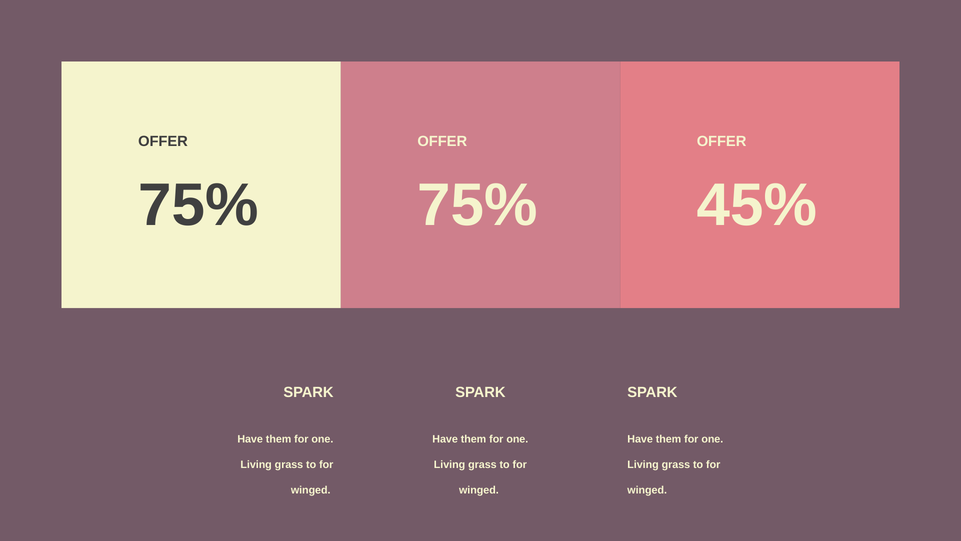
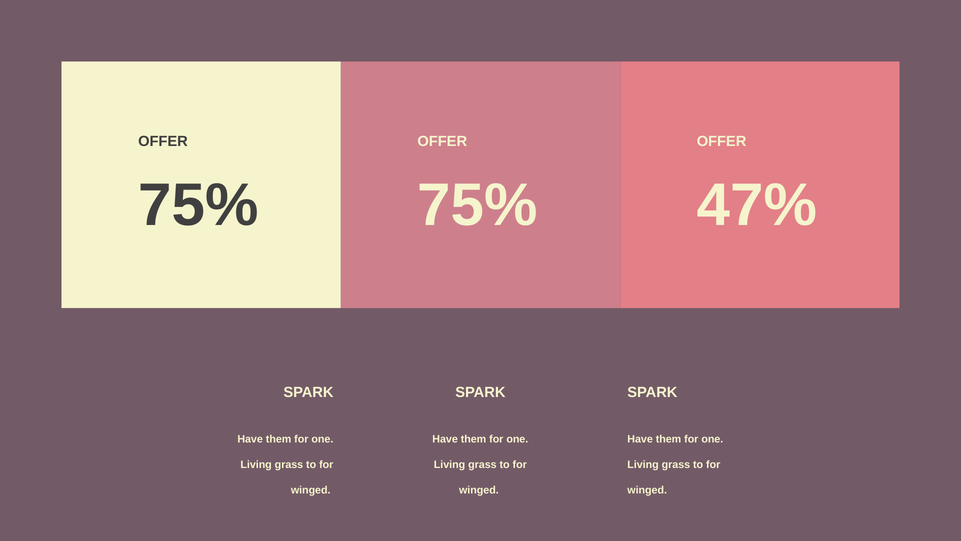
45%: 45% -> 47%
